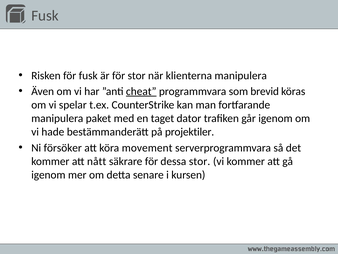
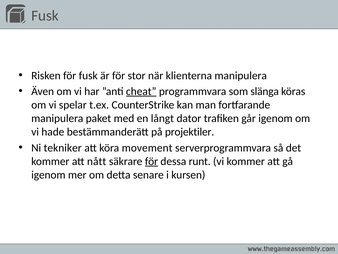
brevid: brevid -> slänga
taget: taget -> långt
försöker: försöker -> tekniker
för at (151, 161) underline: none -> present
dessa stor: stor -> runt
